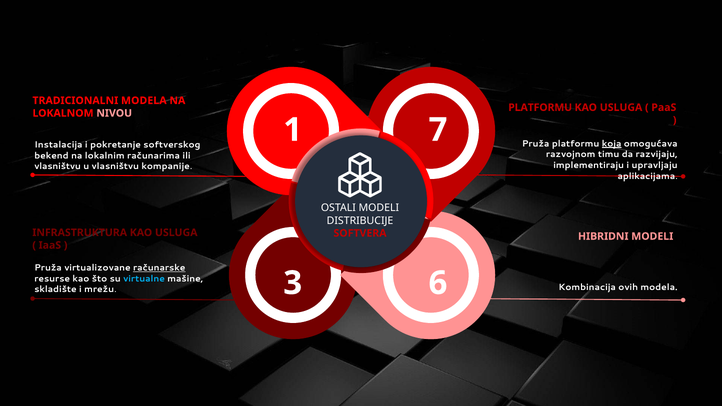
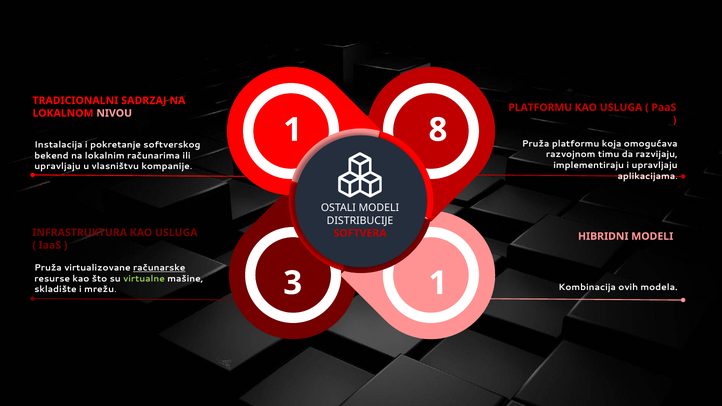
TRADICIONALNI MODELA: MODELA -> SADRZAJ
7: 7 -> 8
koja underline: present -> none
vlasništvu at (58, 167): vlasništvu -> upravljaju
virtualne colour: light blue -> light green
3 6: 6 -> 1
